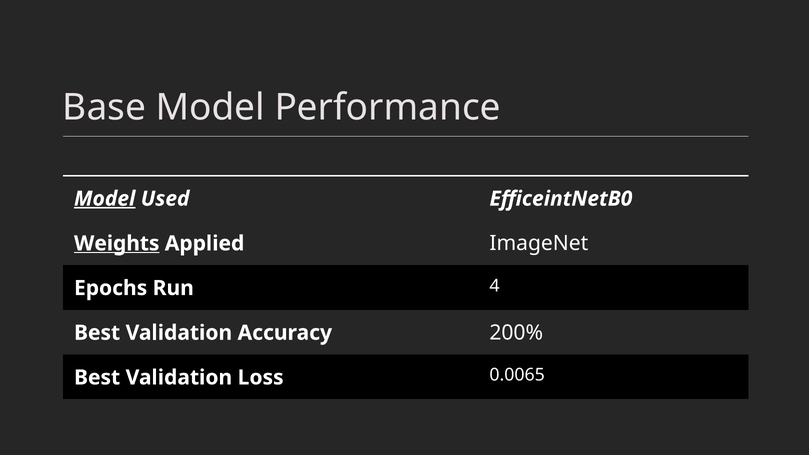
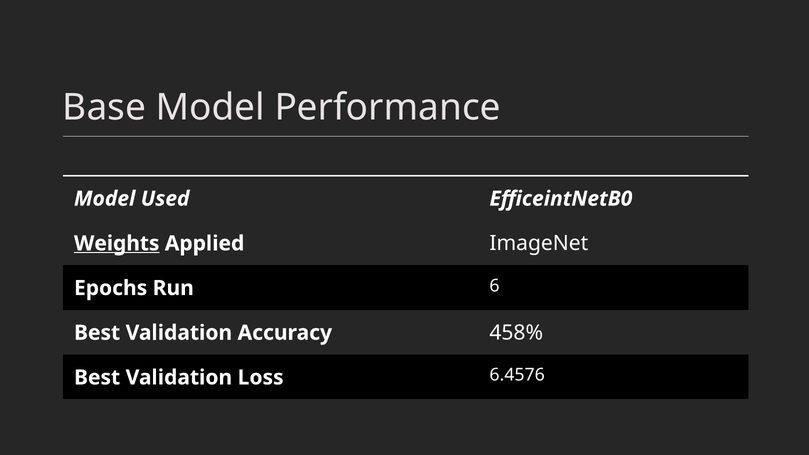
Model at (105, 199) underline: present -> none
4: 4 -> 6
200%: 200% -> 458%
0.0065: 0.0065 -> 6.4576
